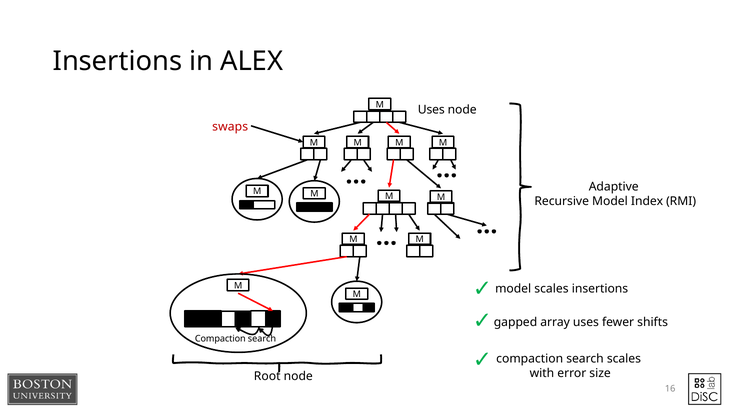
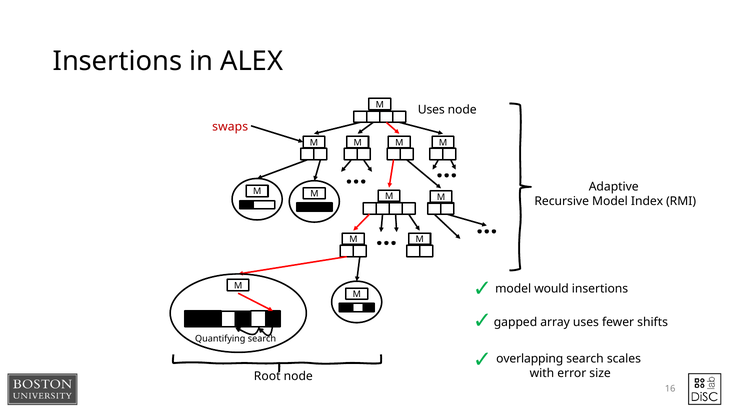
model scales: scales -> would
Compaction at (220, 339): Compaction -> Quantifying
compaction at (530, 359): compaction -> overlapping
